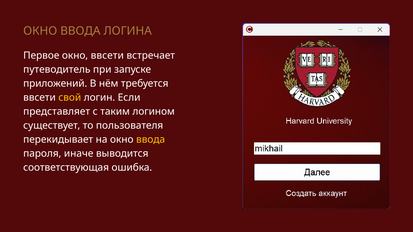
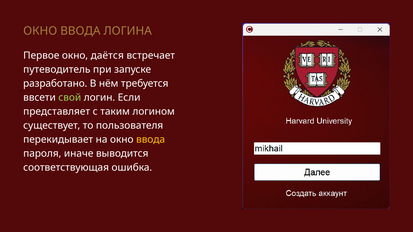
окно ввсети: ввсети -> даётся
приложений: приложений -> разработано
свой colour: yellow -> light green
